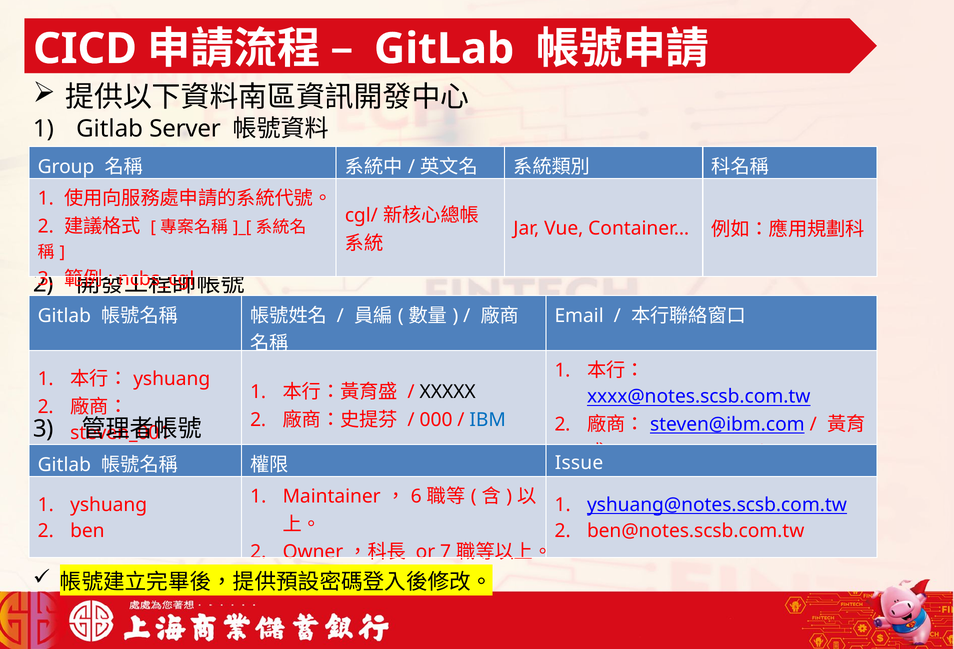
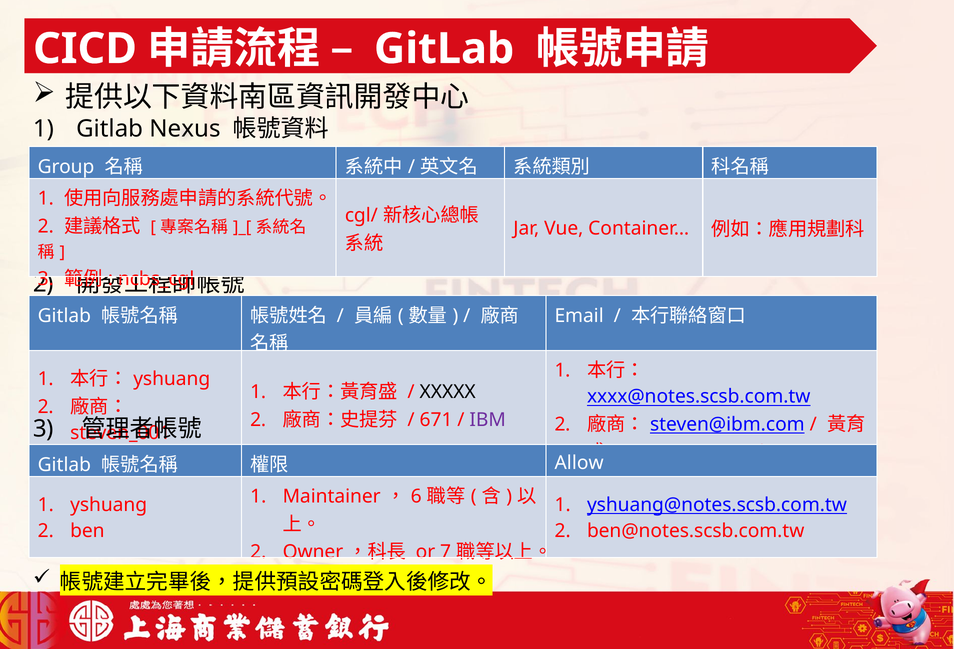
Server: Server -> Nexus
000: 000 -> 671
IBM colour: blue -> purple
Issue: Issue -> Allow
